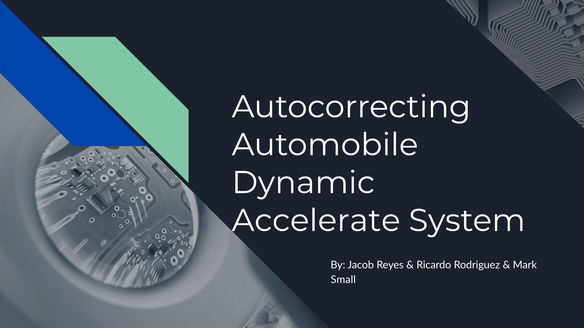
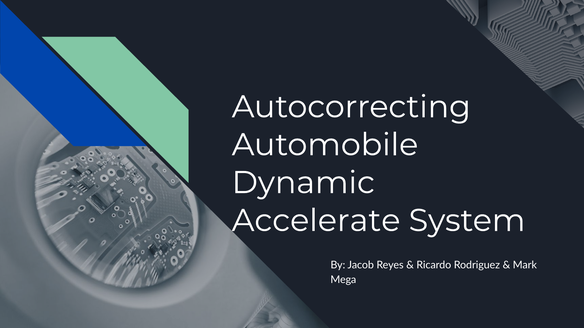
Small: Small -> Mega
